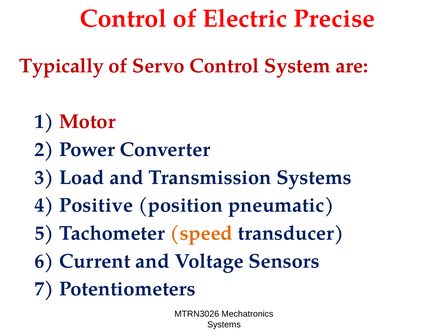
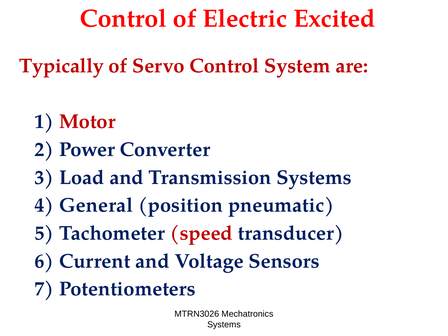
Precise: Precise -> Excited
Positive: Positive -> General
speed colour: orange -> red
